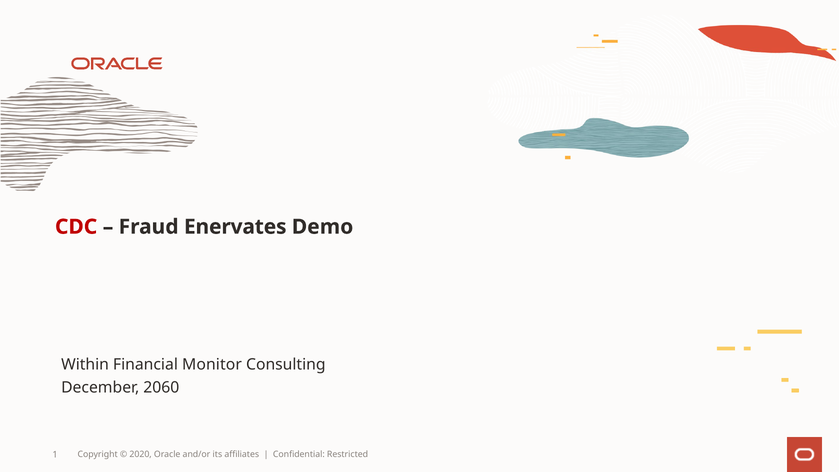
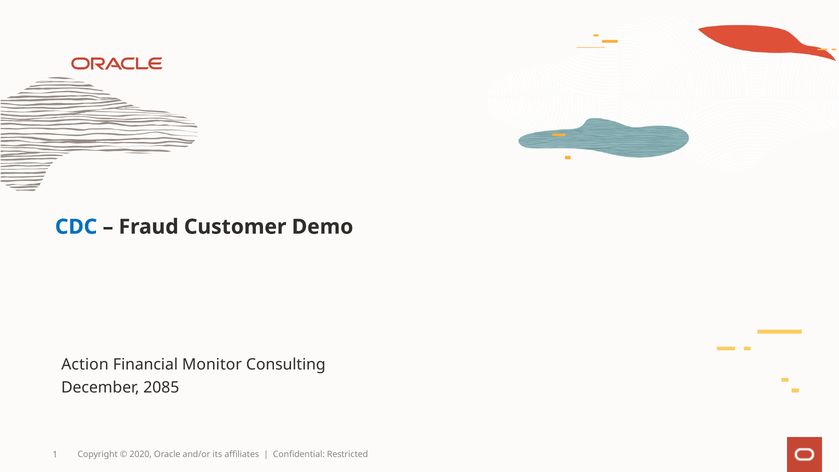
CDC colour: red -> blue
Enervates: Enervates -> Customer
Within: Within -> Action
2060: 2060 -> 2085
